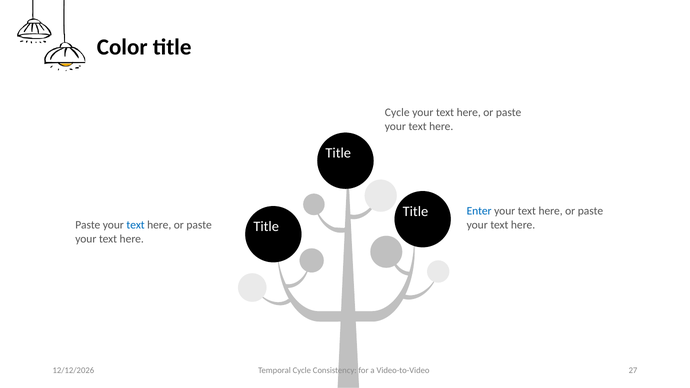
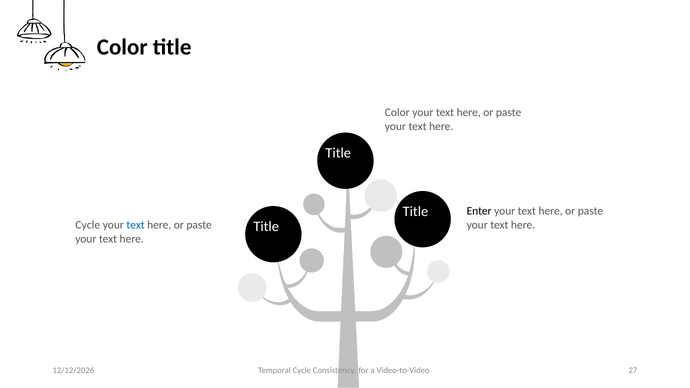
Cycle at (397, 113): Cycle -> Color
Enter colour: blue -> black
Paste at (88, 225): Paste -> Cycle
